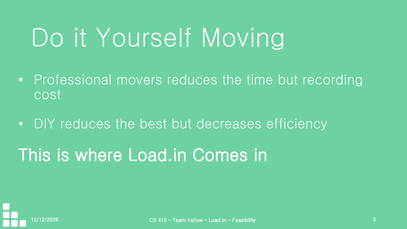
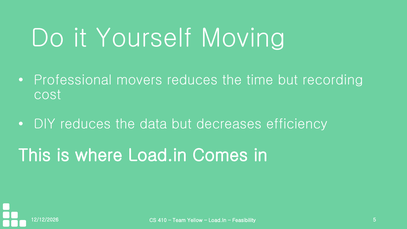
best: best -> data
